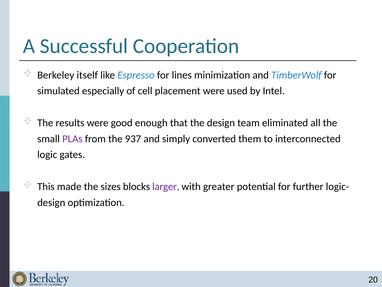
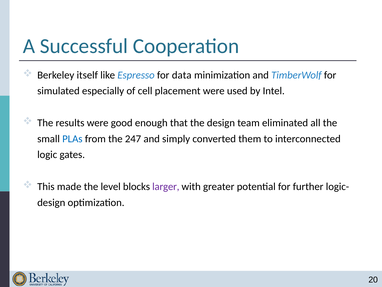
lines: lines -> data
PLAs colour: purple -> blue
937: 937 -> 247
sizes: sizes -> level
